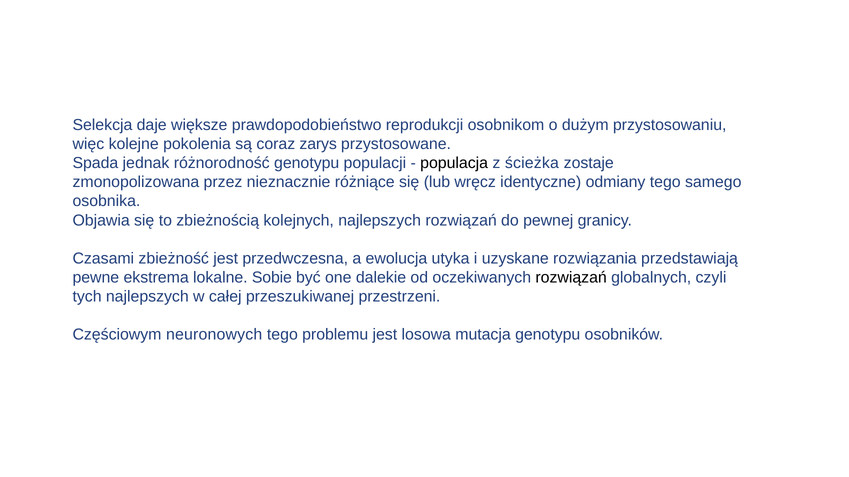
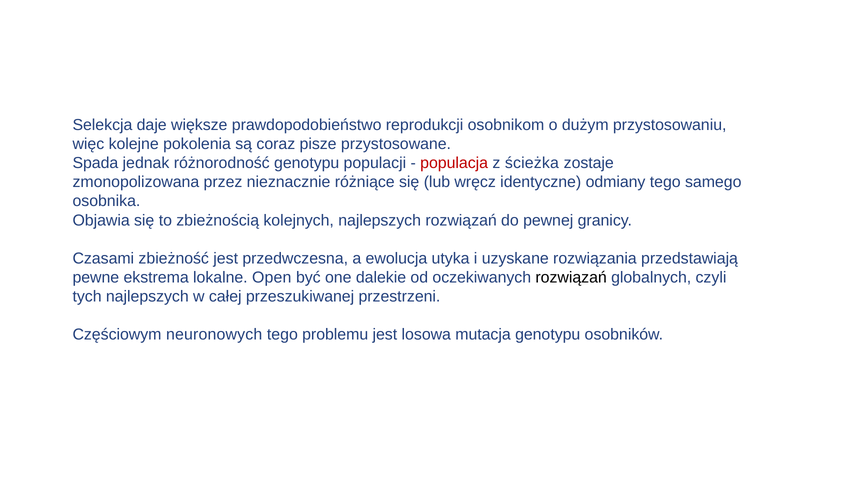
zarys: zarys -> pisze
populacja colour: black -> red
Sobie: Sobie -> Open
